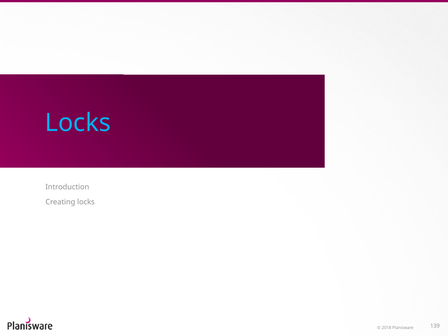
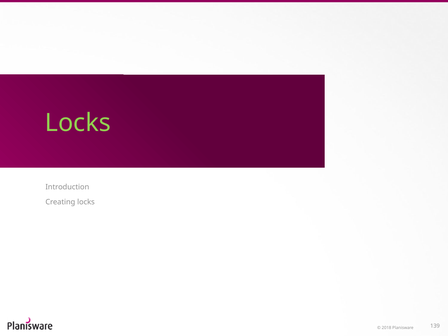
Locks at (78, 123) colour: light blue -> light green
